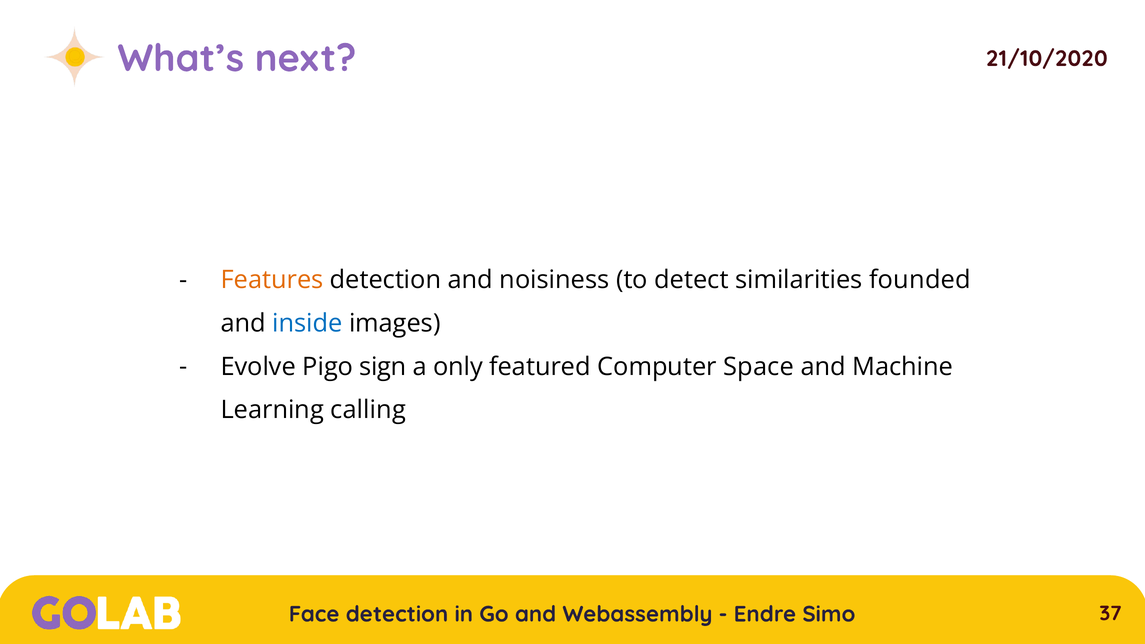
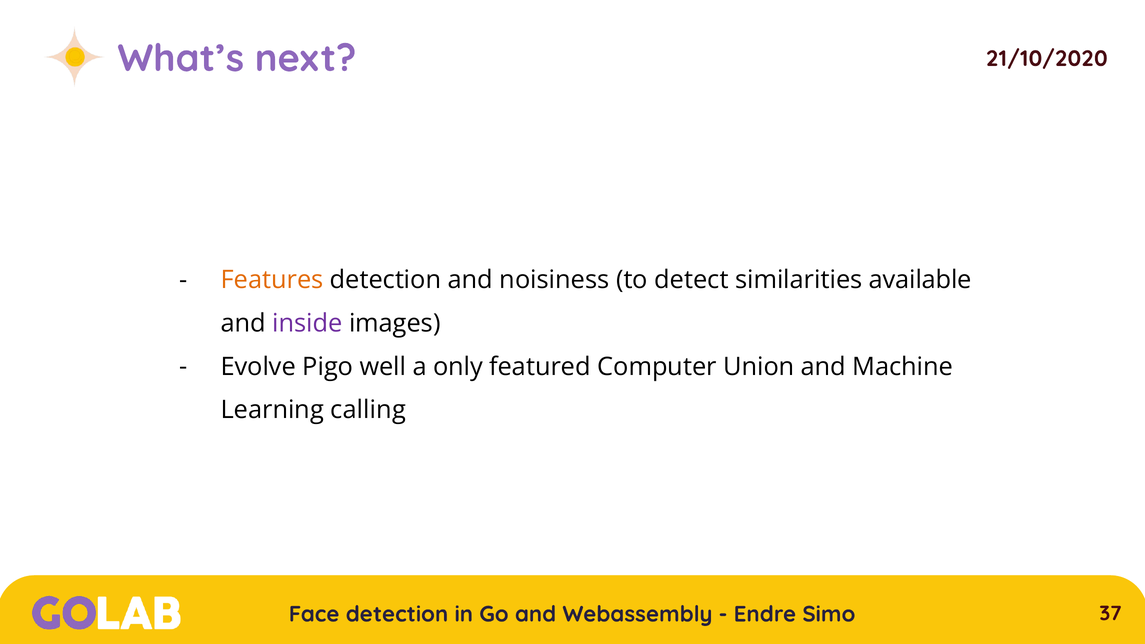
founded: founded -> available
inside colour: blue -> purple
sign: sign -> well
Space: Space -> Union
